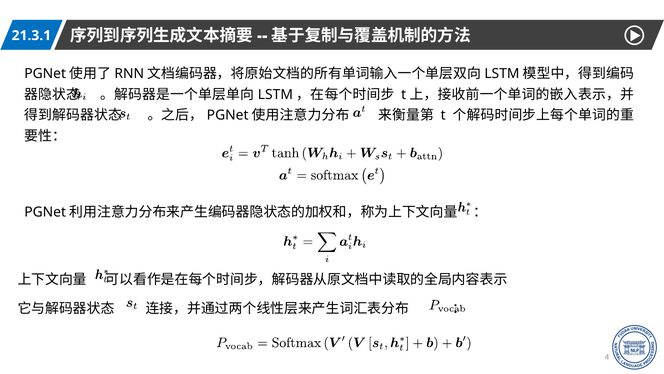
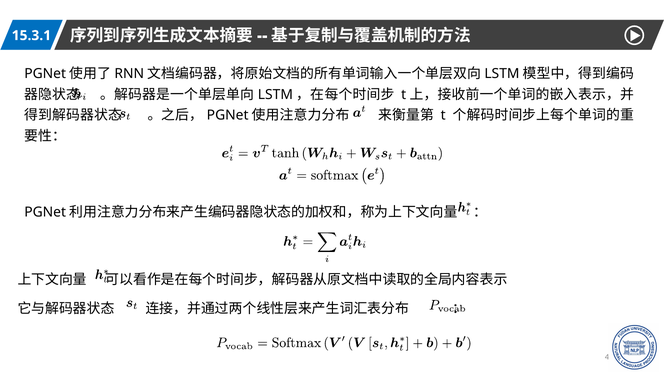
21.3.1: 21.3.1 -> 15.3.1
